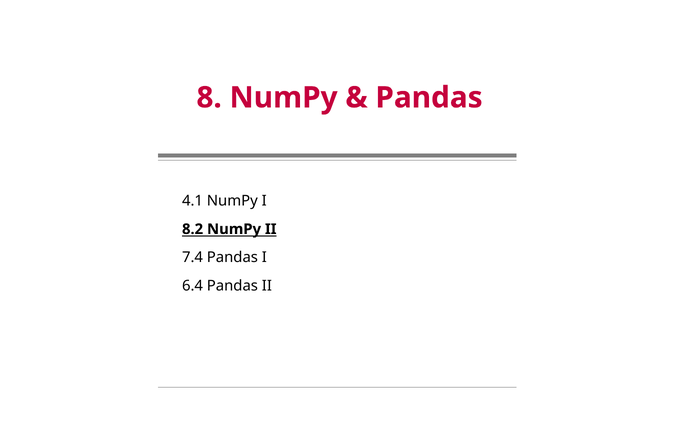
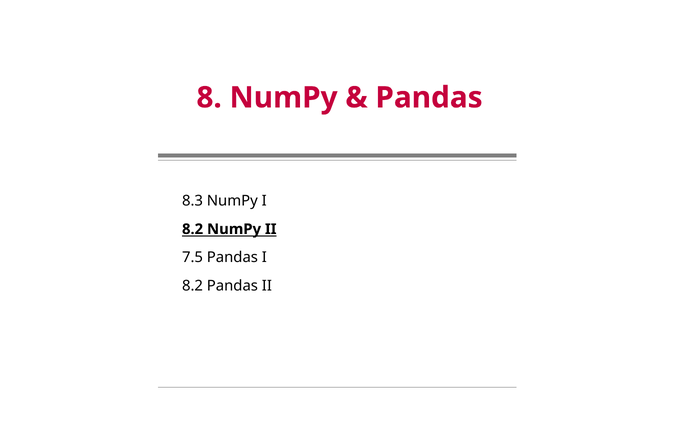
4.1: 4.1 -> 8.3
7.4: 7.4 -> 7.5
6.4 at (193, 286): 6.4 -> 8.2
